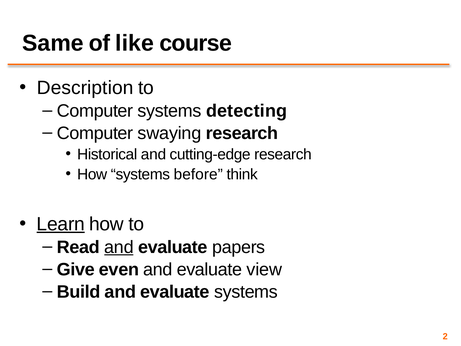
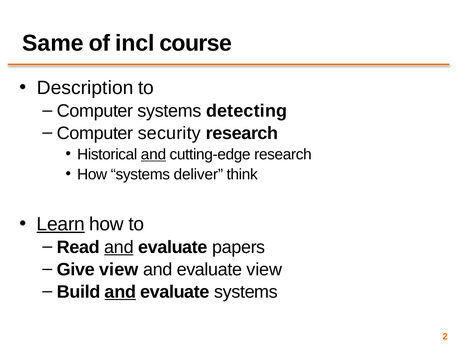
like: like -> incl
swaying: swaying -> security
and at (153, 154) underline: none -> present
before: before -> deliver
Give even: even -> view
and at (120, 292) underline: none -> present
